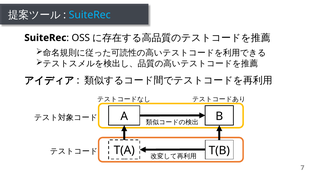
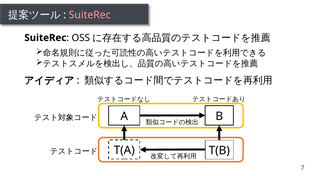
SuiteRec at (90, 15) colour: light blue -> pink
